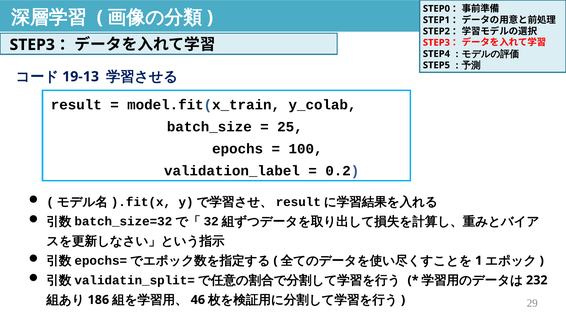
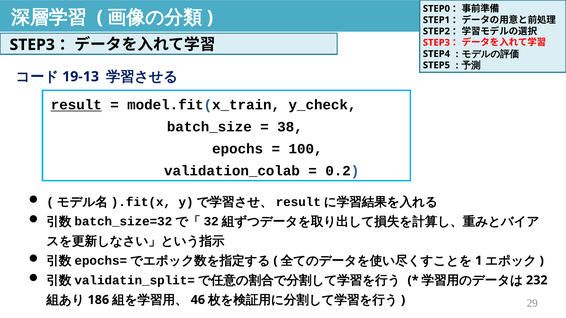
result underline: none -> present
y_colab: y_colab -> y_check
25: 25 -> 38
validation_label: validation_label -> validation_colab
